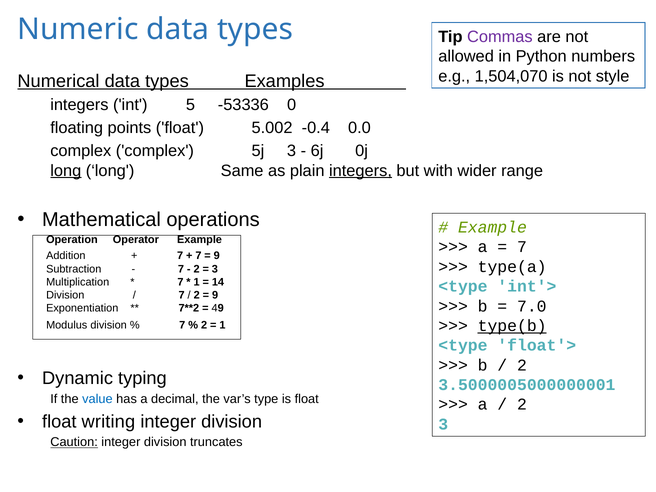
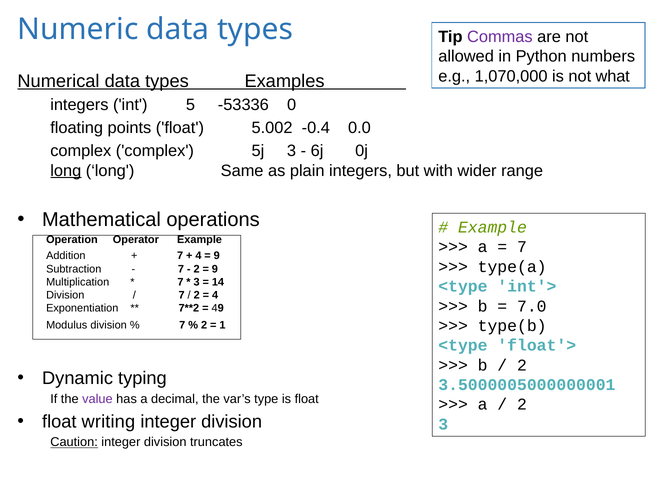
1,504,070: 1,504,070 -> 1,070,000
style: style -> what
integers at (360, 171) underline: present -> none
7 at (198, 256): 7 -> 4
3 at (215, 269): 3 -> 9
1 at (197, 282): 1 -> 3
9 at (215, 295): 9 -> 4
type(b underline: present -> none
value colour: blue -> purple
